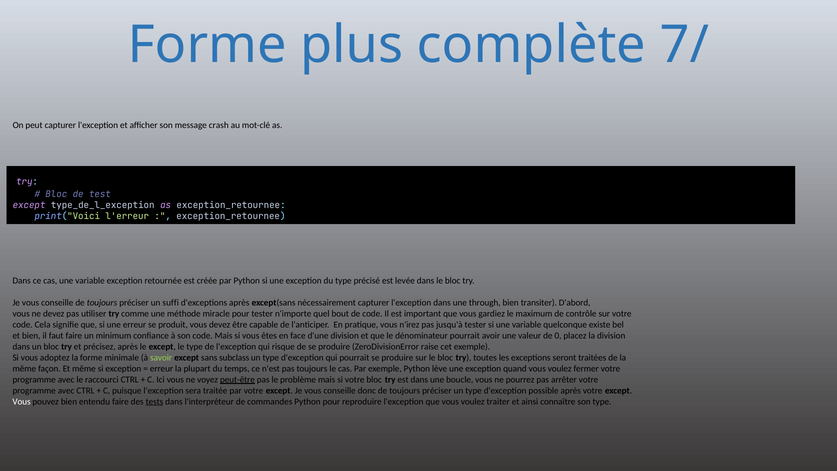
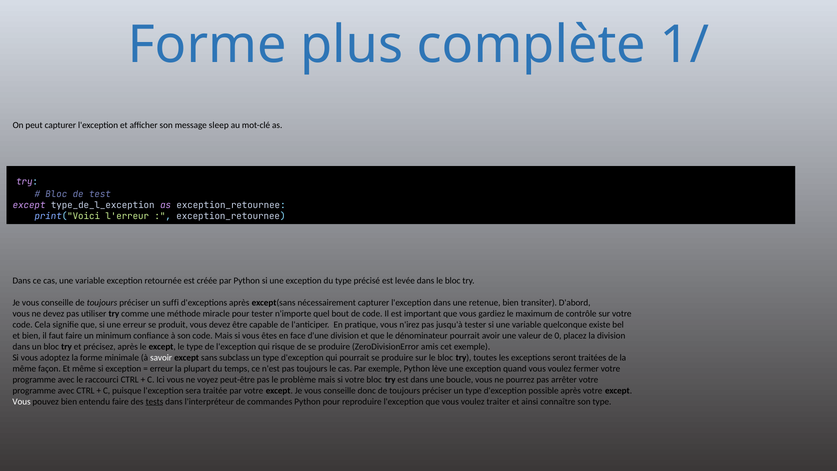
7/: 7/ -> 1/
crash: crash -> sleep
through: through -> retenue
raise: raise -> amis
savoir colour: light green -> white
peut-être underline: present -> none
